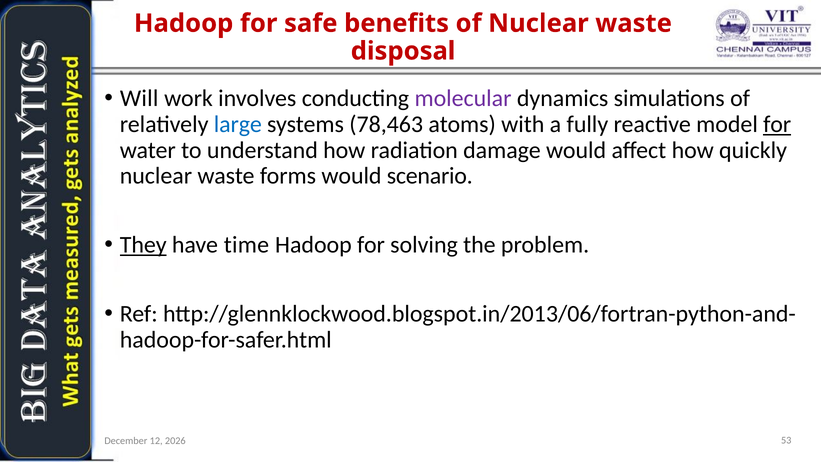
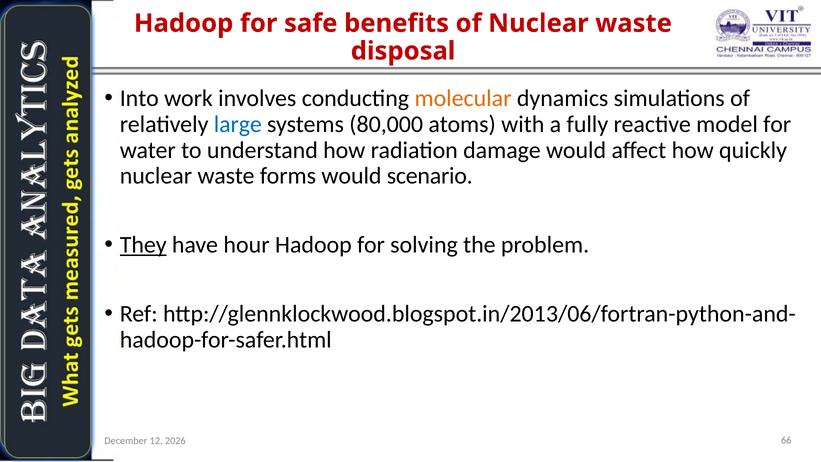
Will: Will -> Into
molecular colour: purple -> orange
78,463: 78,463 -> 80,000
for at (777, 124) underline: present -> none
time: time -> hour
53: 53 -> 66
